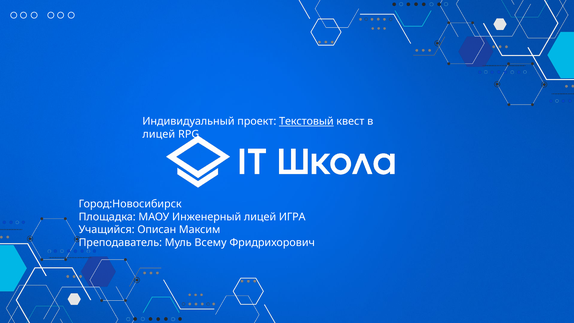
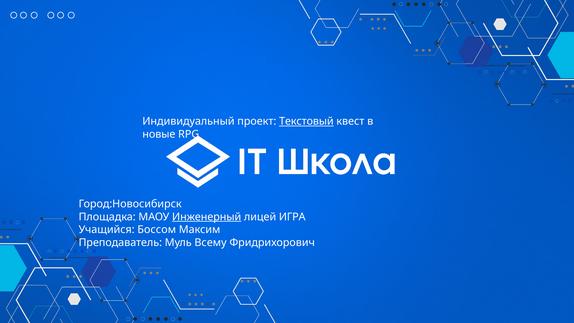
лицей at (159, 134): лицей -> новые
Инженерный underline: none -> present
Описан: Описан -> Боссом
